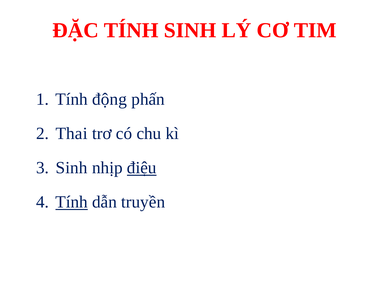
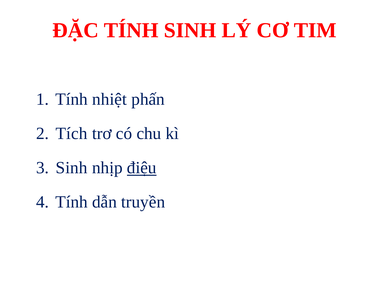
động: động -> nhiệt
Thai: Thai -> Tích
Tính at (72, 202) underline: present -> none
